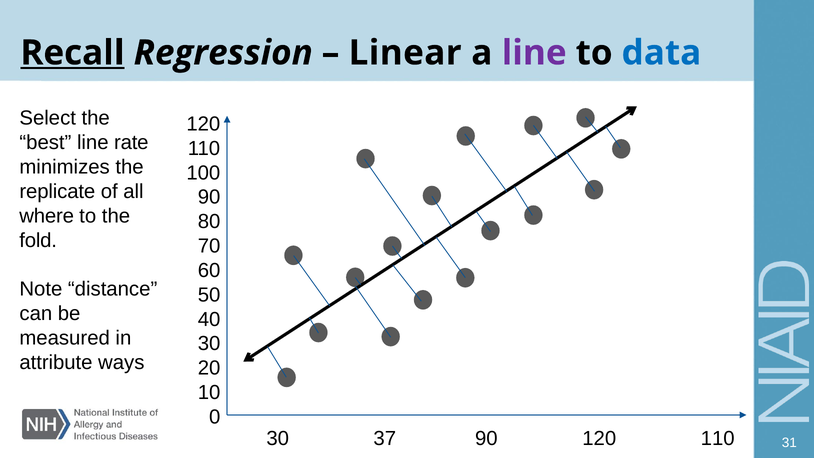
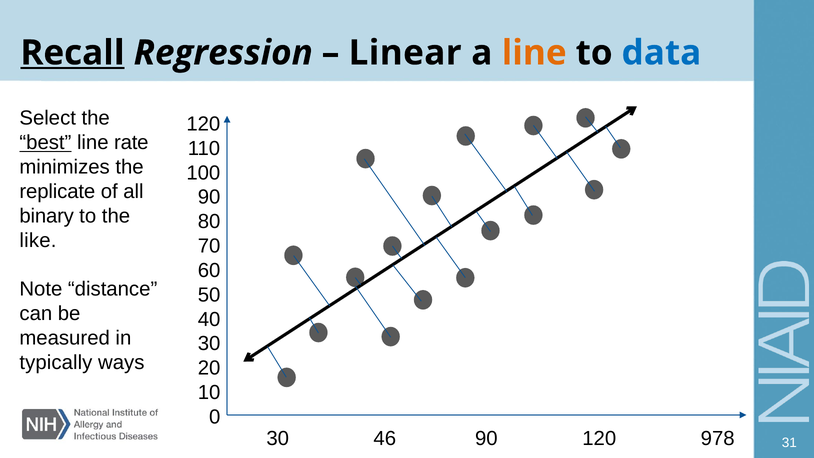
line at (534, 53) colour: purple -> orange
best underline: none -> present
where: where -> binary
fold: fold -> like
attribute: attribute -> typically
37: 37 -> 46
90 120 110: 110 -> 978
